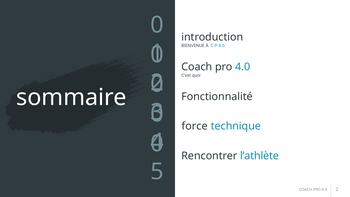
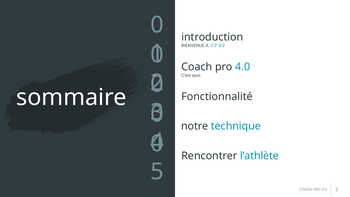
force: force -> notre
